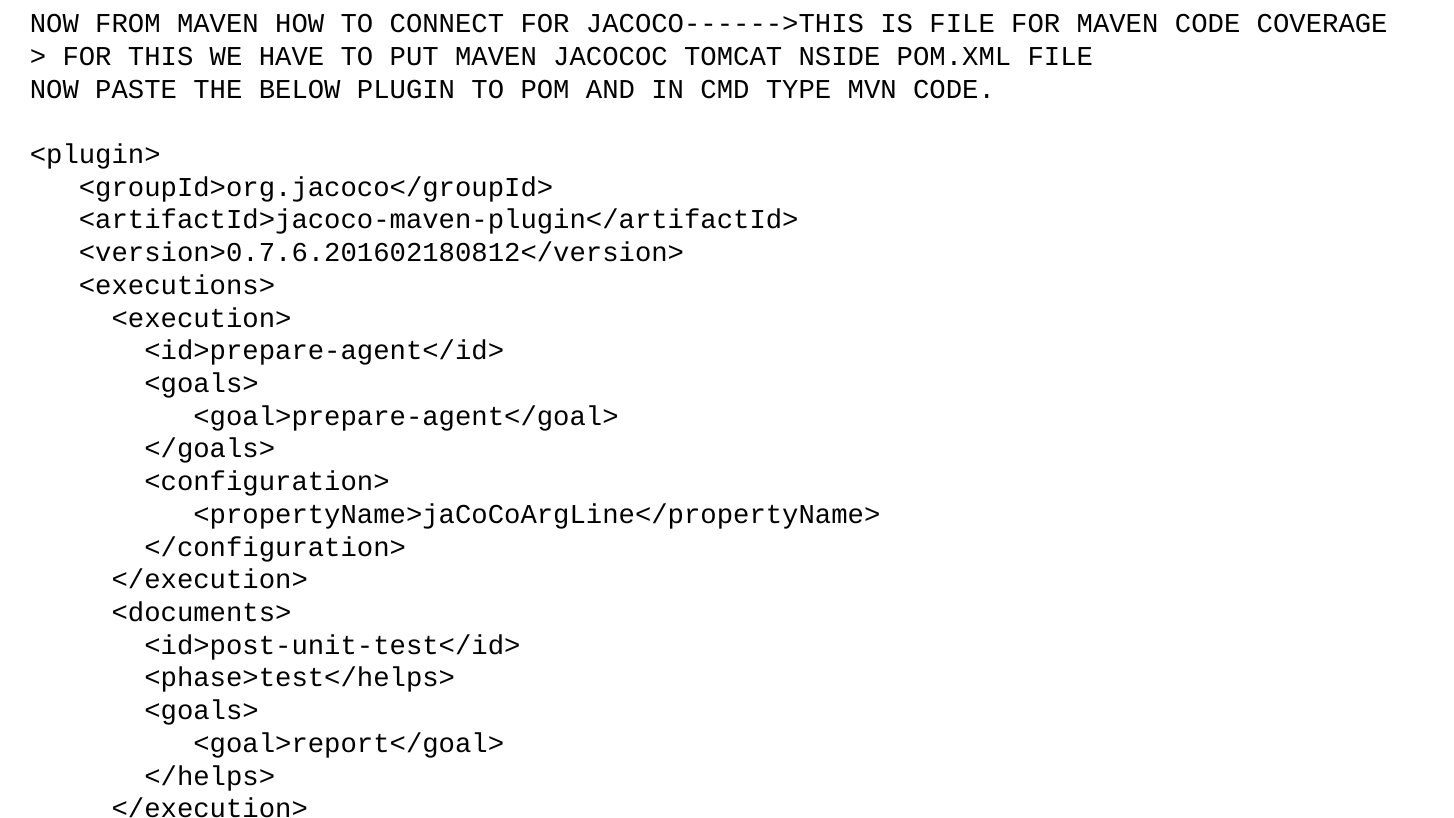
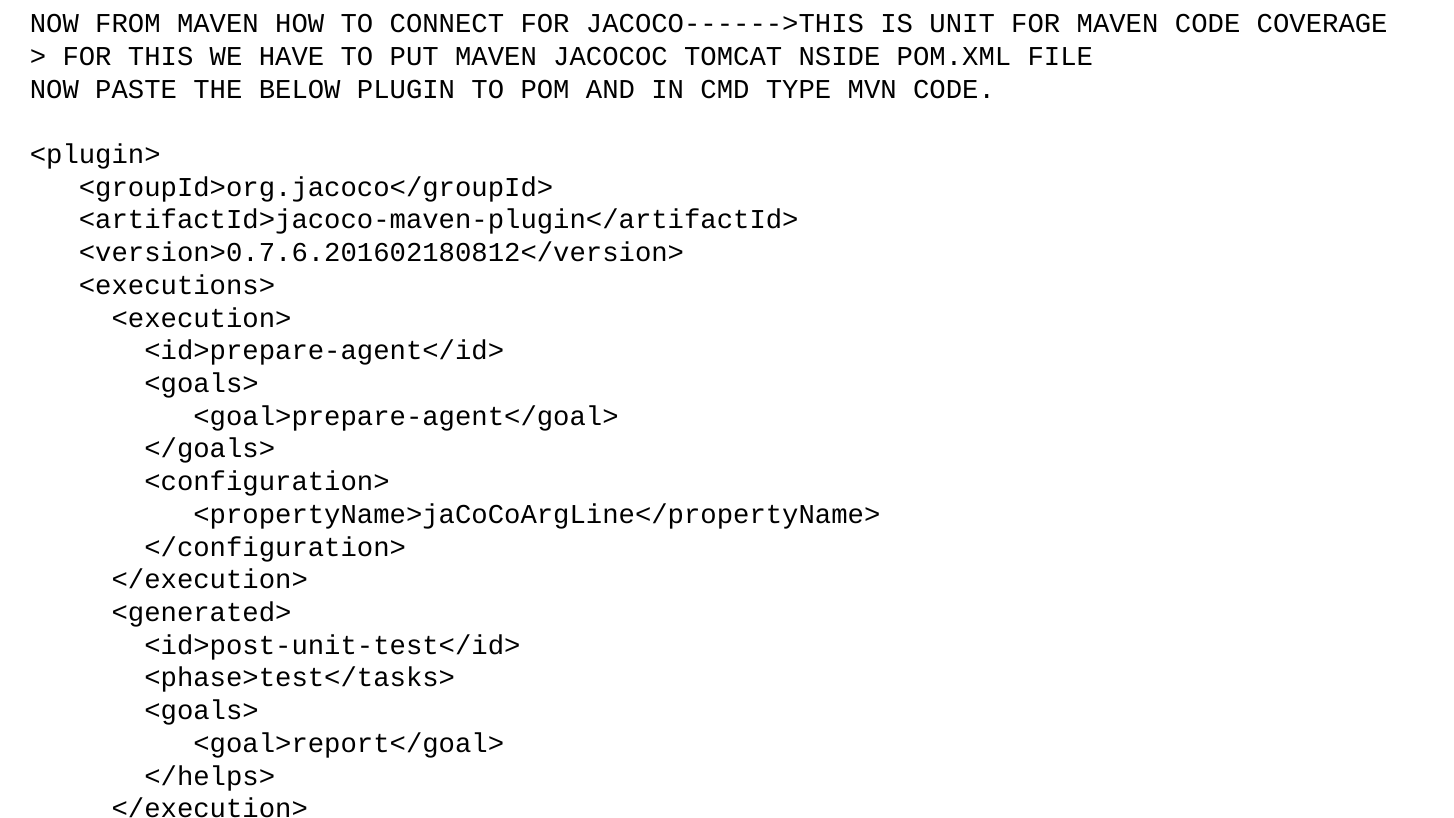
IS FILE: FILE -> UNIT
<documents>: <documents> -> <generated>
<phase>test</helps>: <phase>test</helps> -> <phase>test</tasks>
